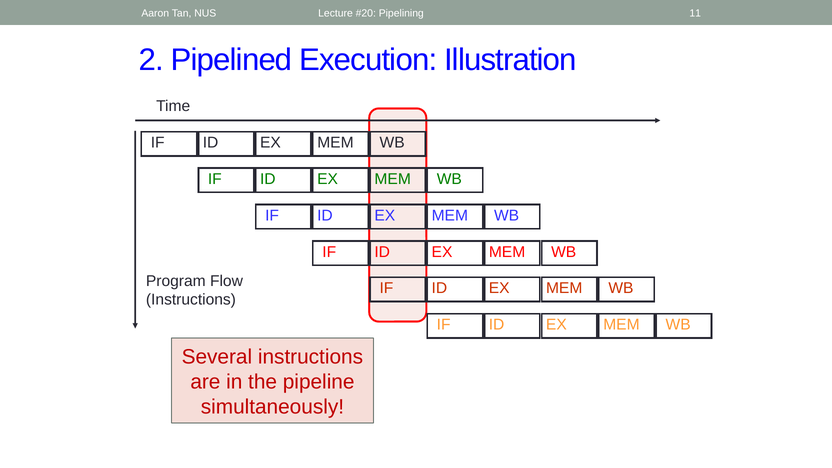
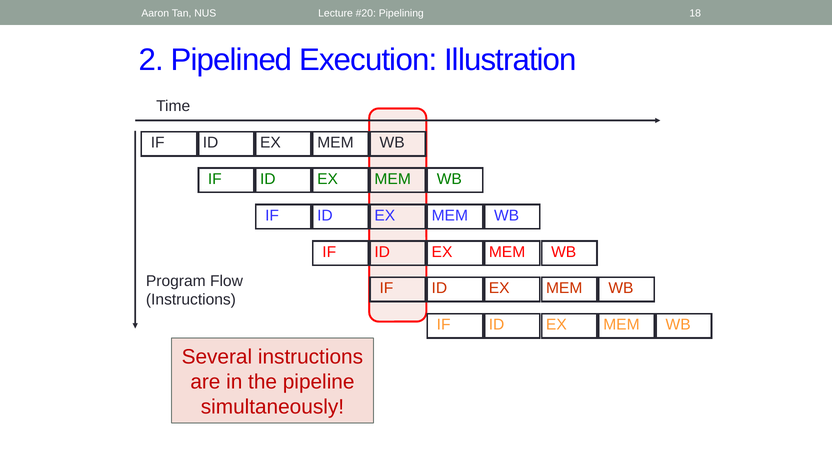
11: 11 -> 18
